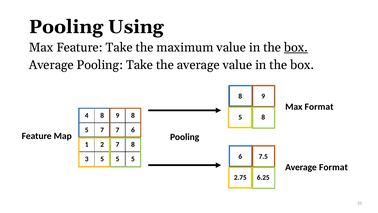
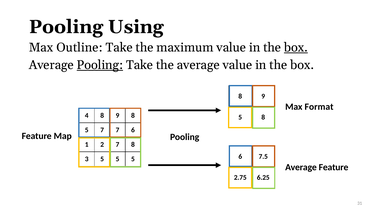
Max Feature: Feature -> Outline
Pooling at (100, 65) underline: none -> present
Average Format: Format -> Feature
